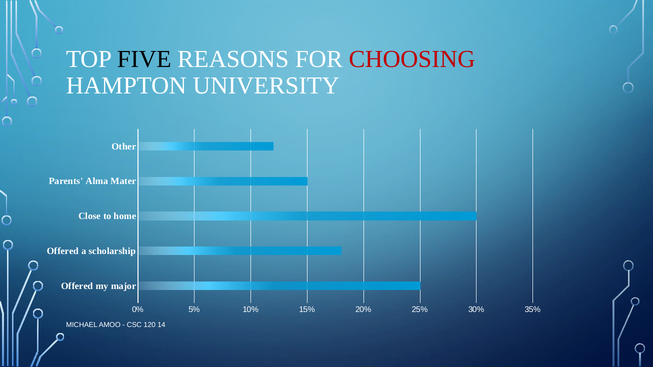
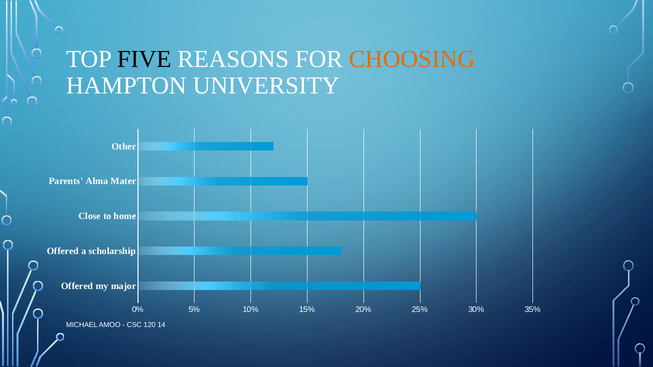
CHOOSING colour: red -> orange
